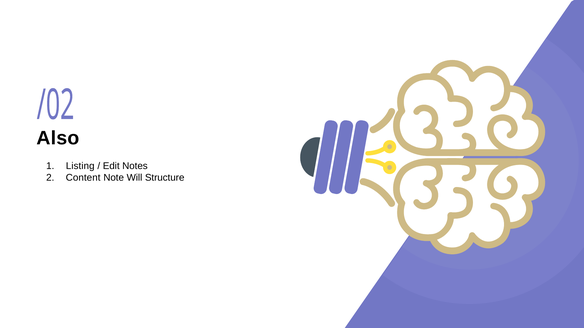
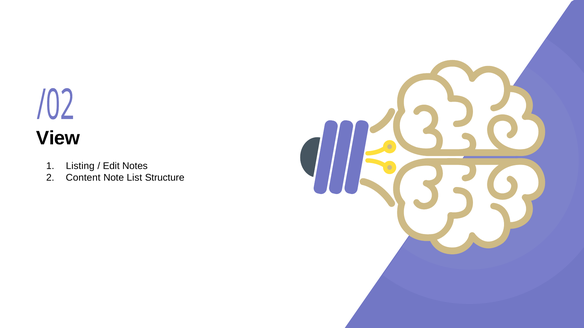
Also: Also -> View
Will: Will -> List
